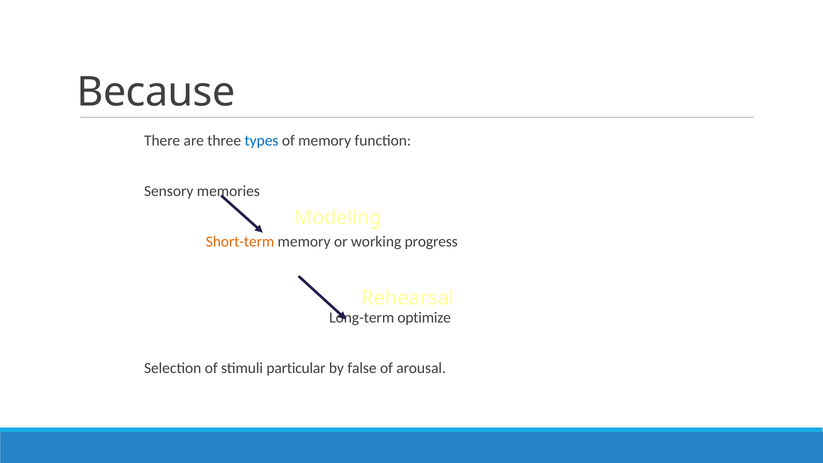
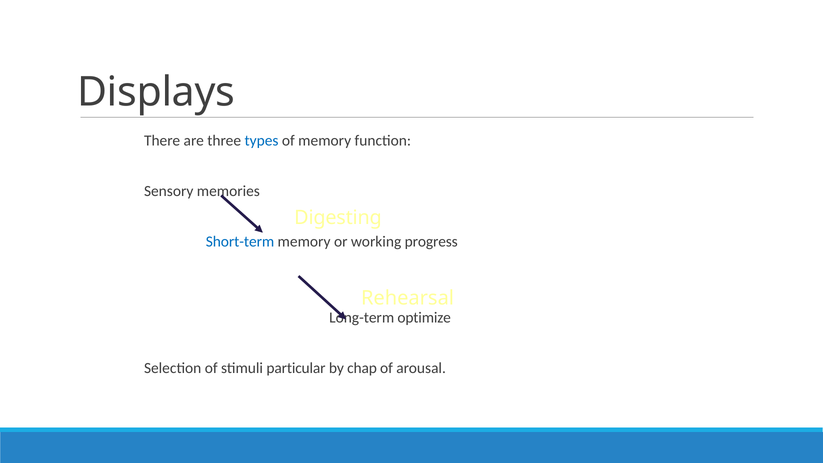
Because: Because -> Displays
Modeling: Modeling -> Digesting
Short-term colour: orange -> blue
false: false -> chap
